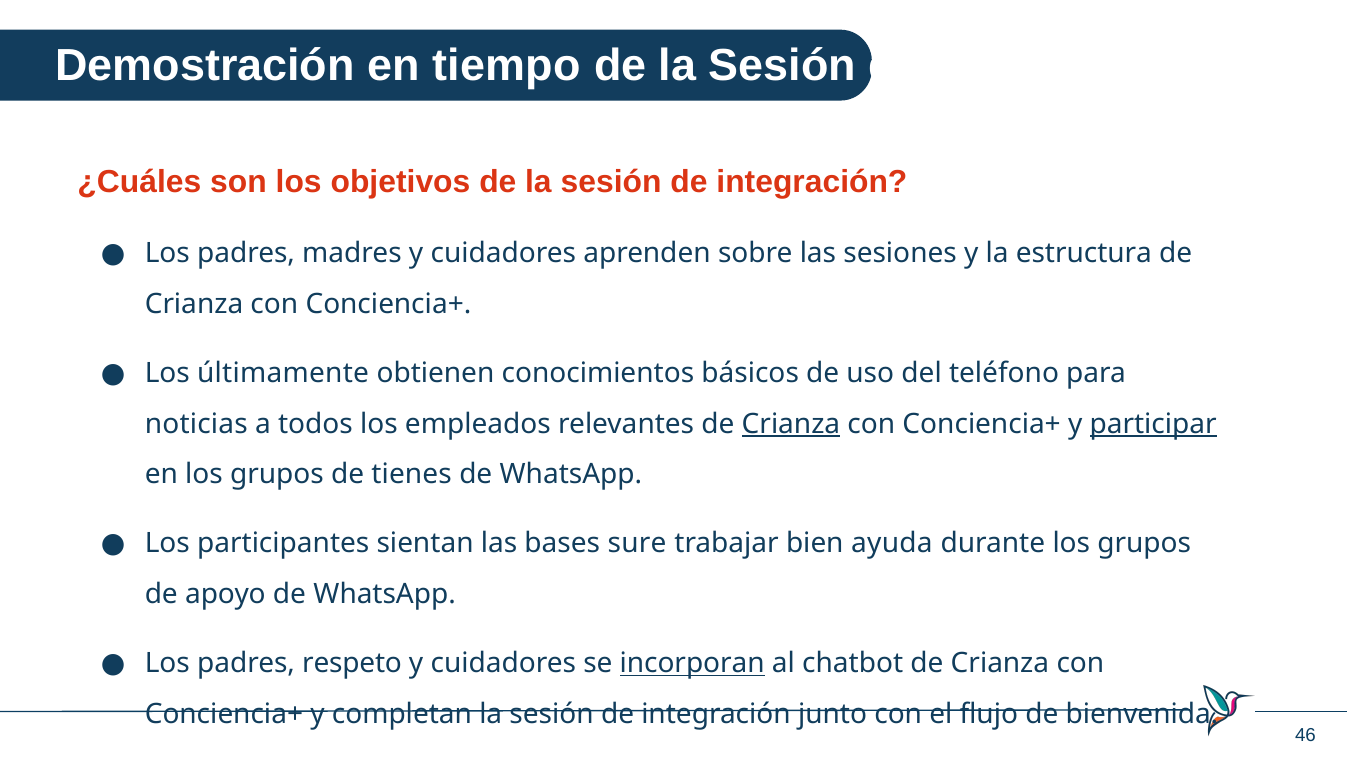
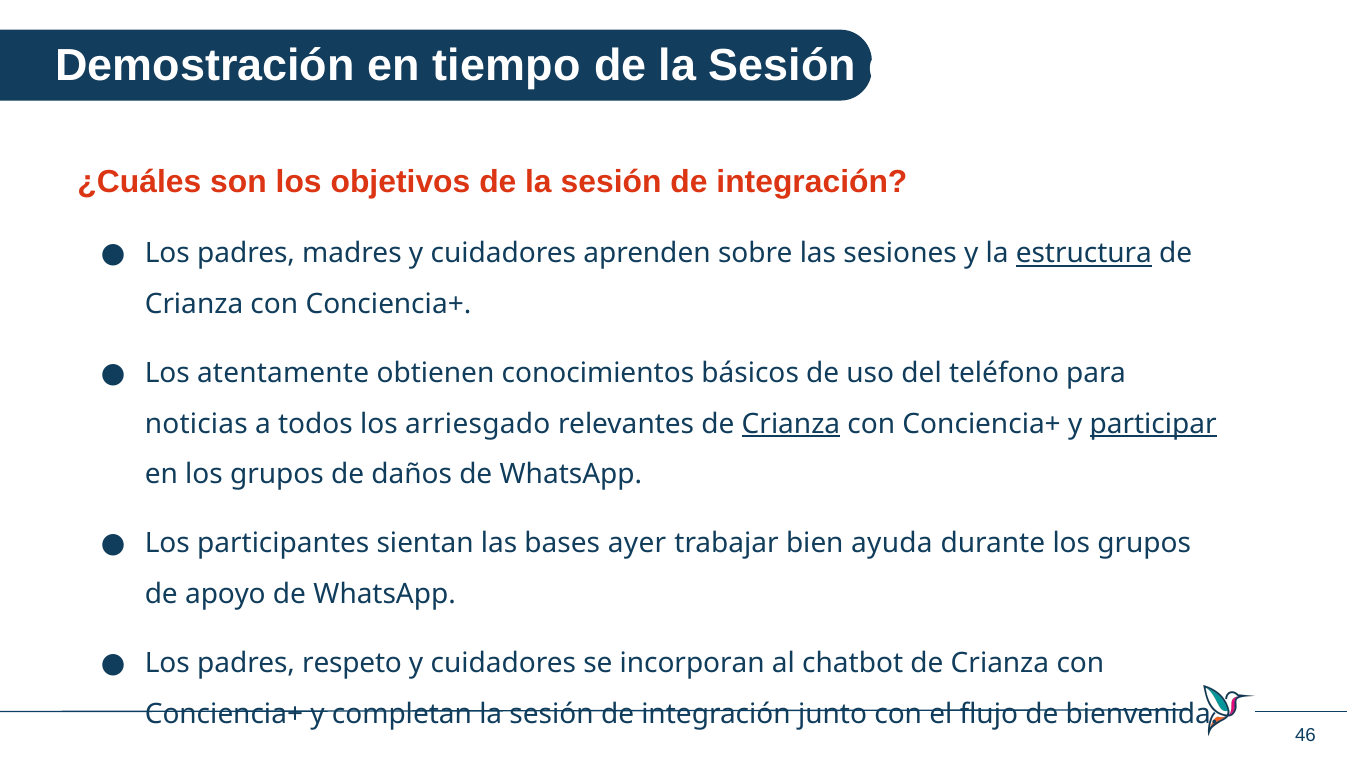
estructura underline: none -> present
últimamente: últimamente -> atentamente
empleados: empleados -> arriesgado
tienes: tienes -> daños
sure: sure -> ayer
incorporan underline: present -> none
